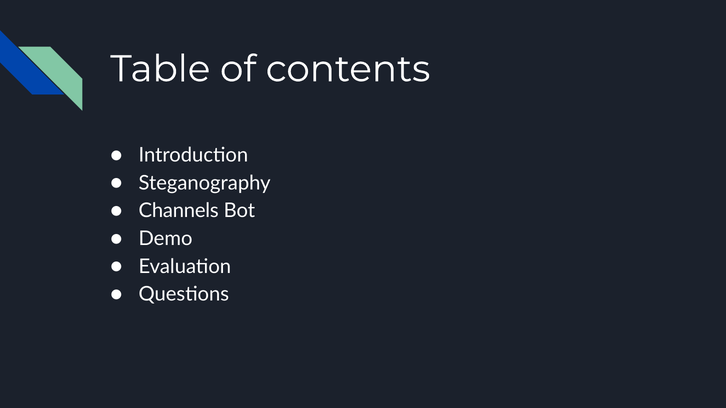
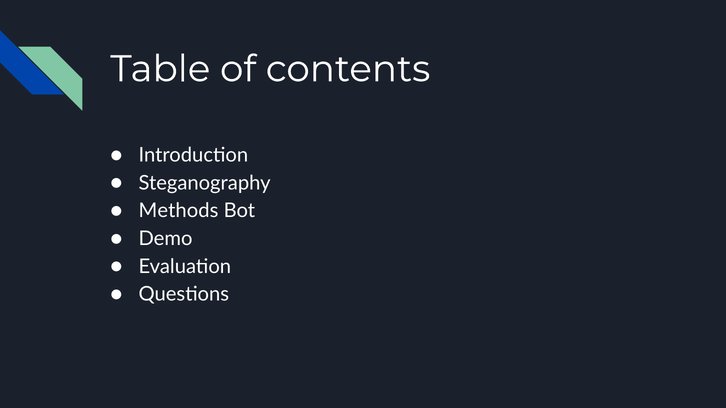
Channels: Channels -> Methods
